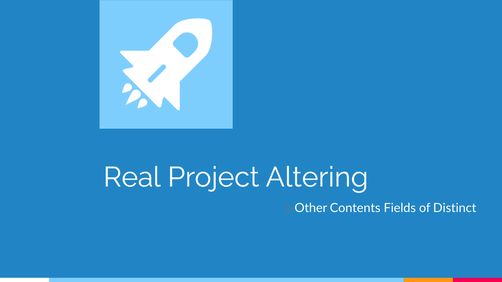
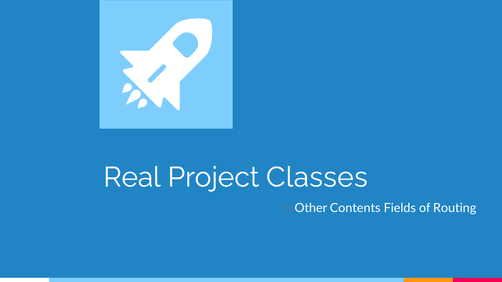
Altering: Altering -> Classes
Distinct: Distinct -> Routing
